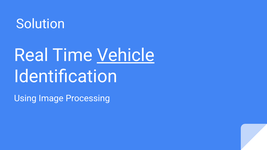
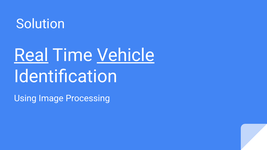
Real underline: none -> present
